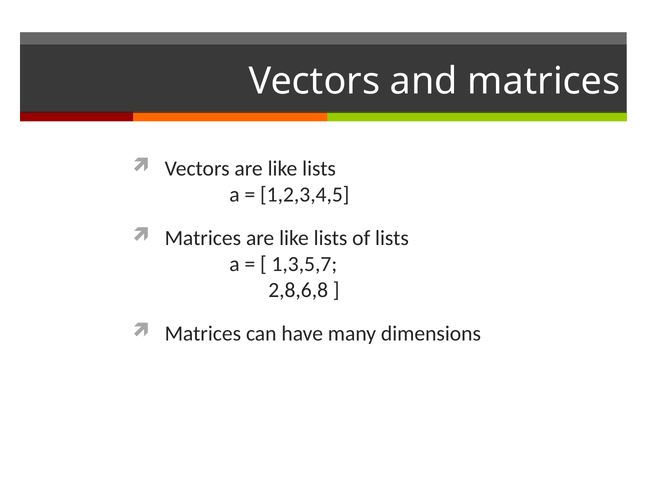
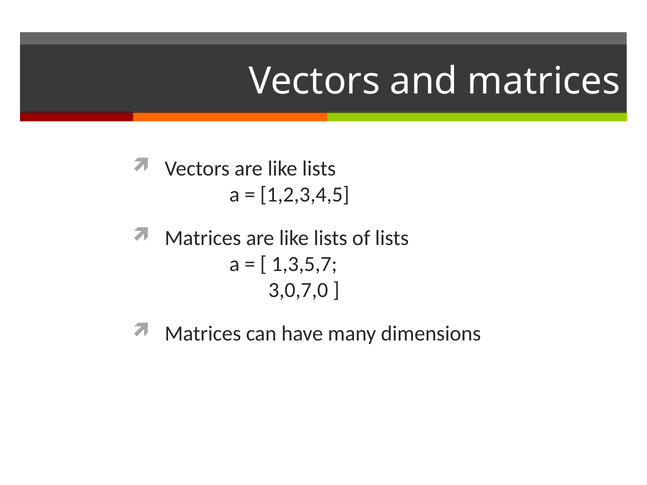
2,8,6,8: 2,8,6,8 -> 3,0,7,0
